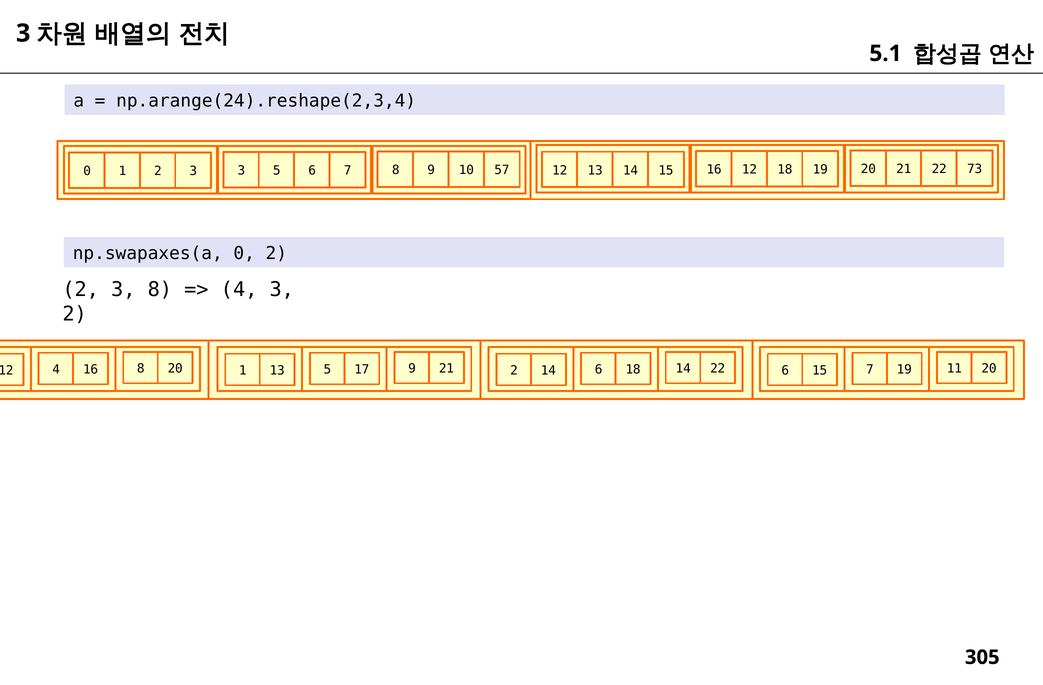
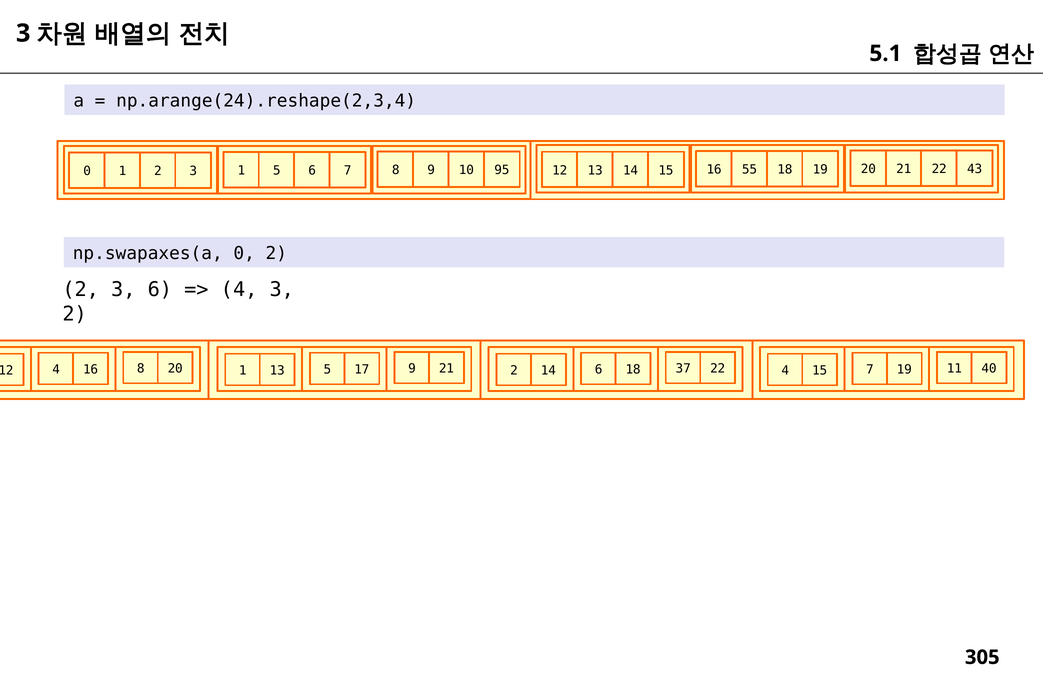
3 3: 3 -> 1
57: 57 -> 95
16 12: 12 -> 55
73: 73 -> 43
3 8: 8 -> 6
18 14: 14 -> 37
22 6: 6 -> 4
11 20: 20 -> 40
